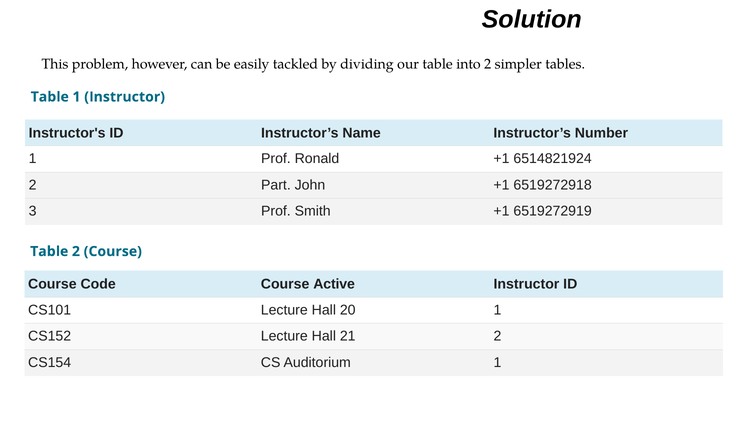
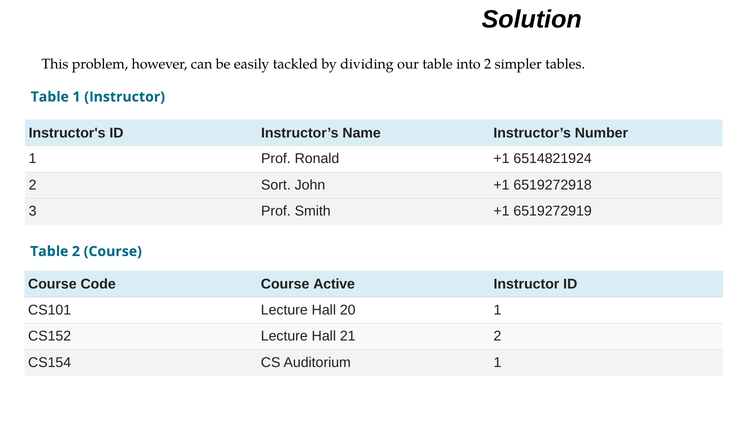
Part: Part -> Sort
